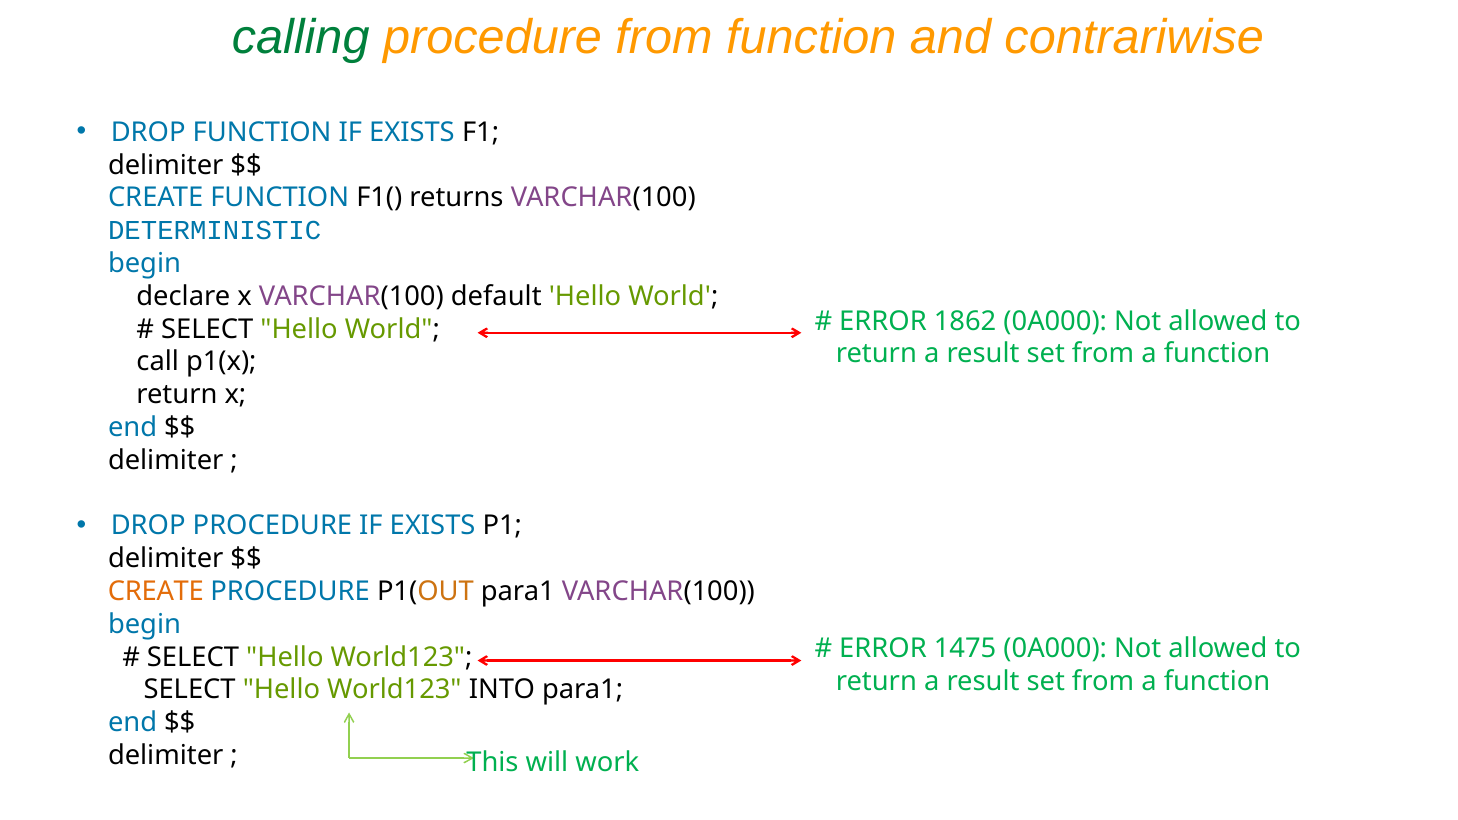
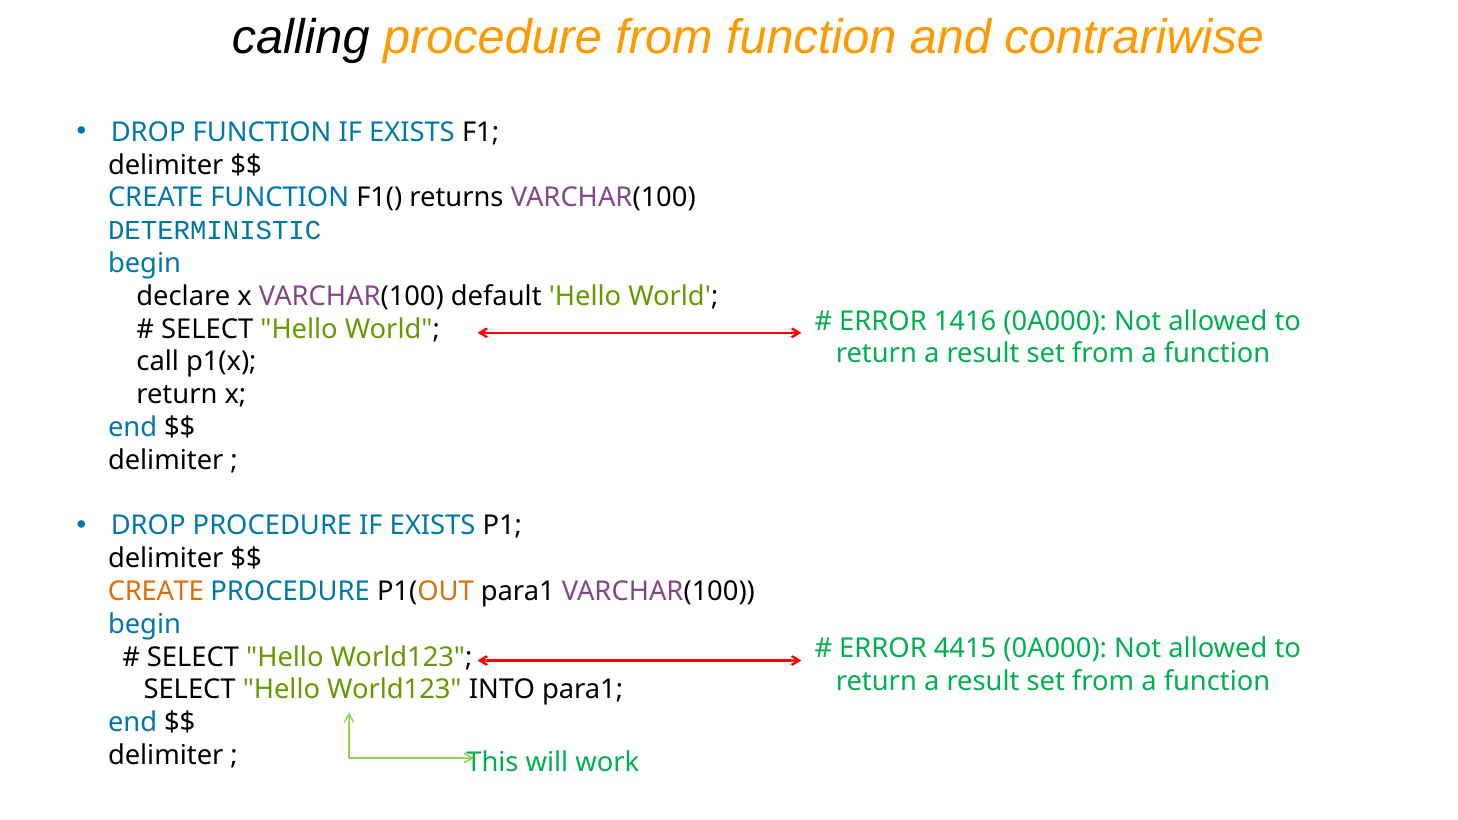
calling colour: green -> black
1862: 1862 -> 1416
1475: 1475 -> 4415
